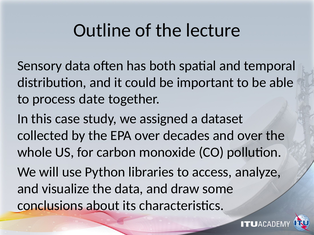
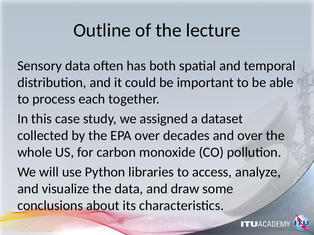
date: date -> each
